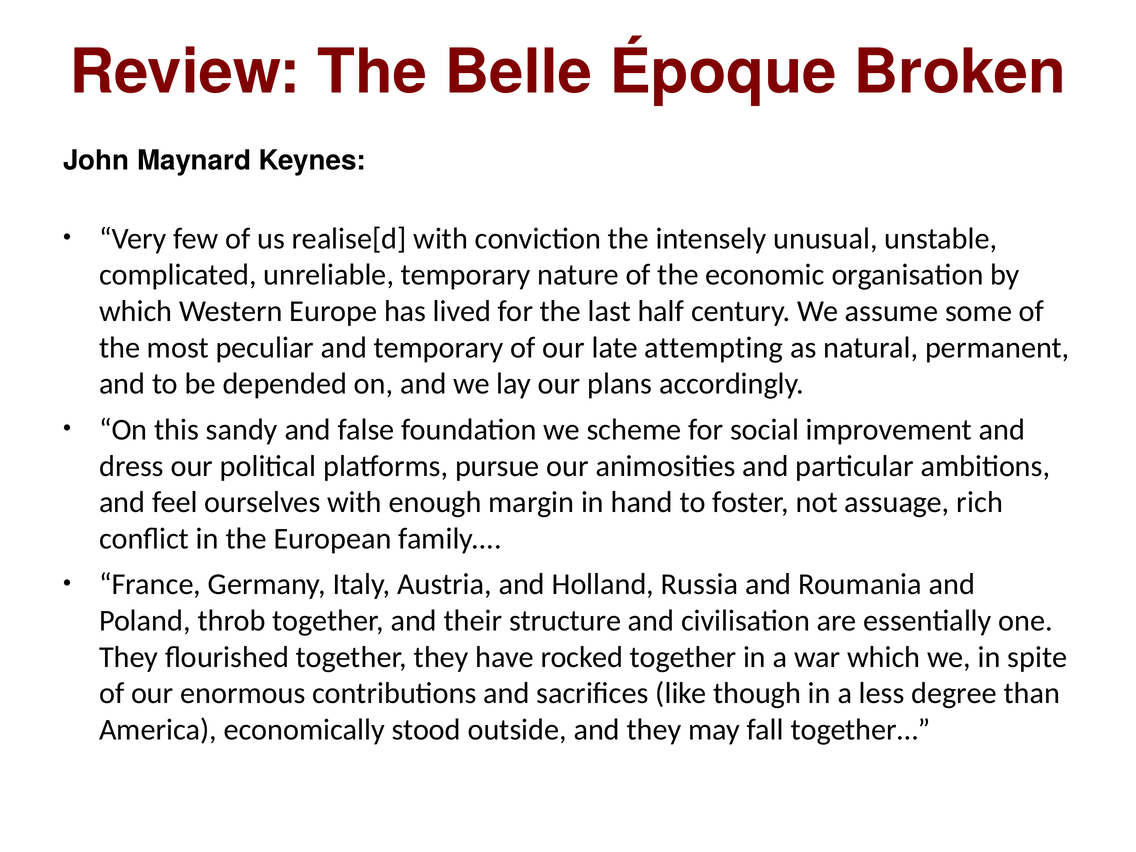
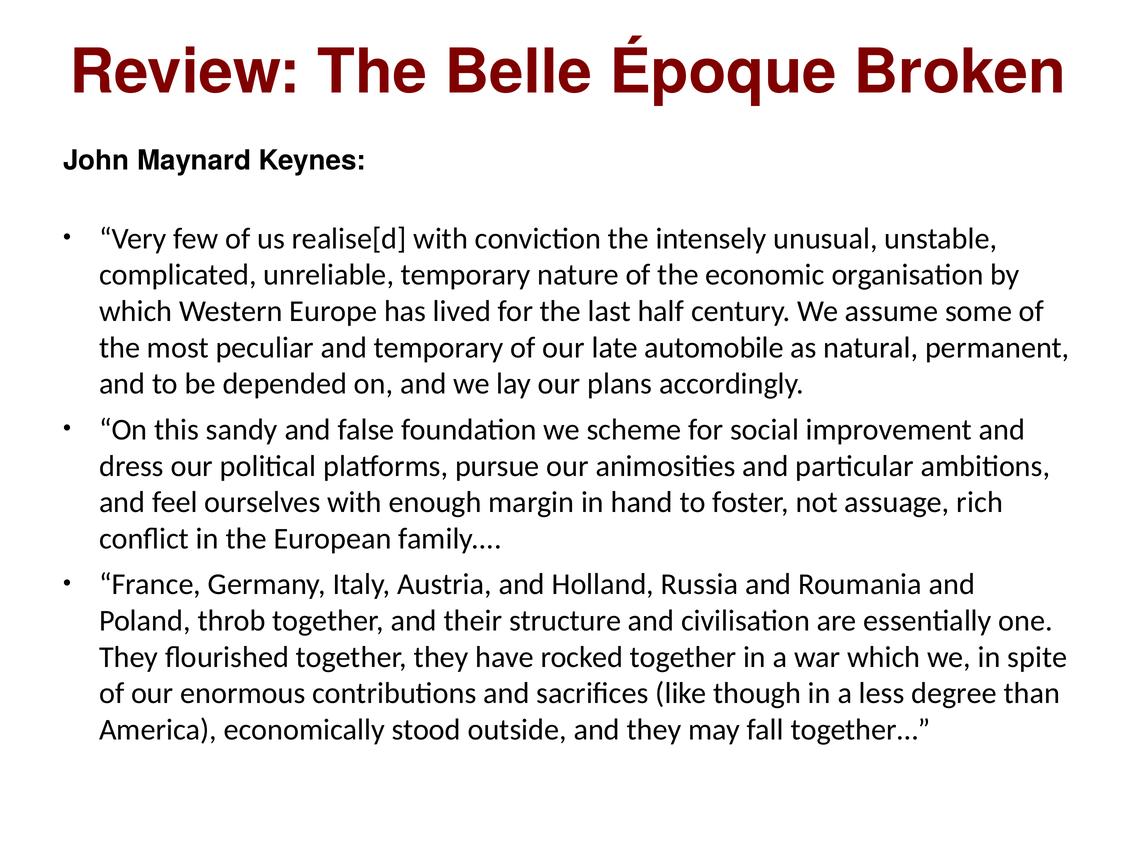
attempting: attempting -> automobile
